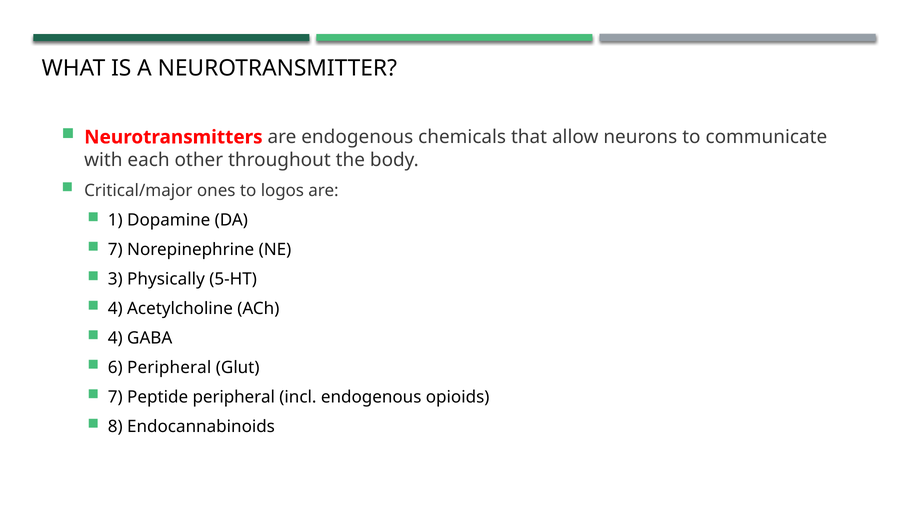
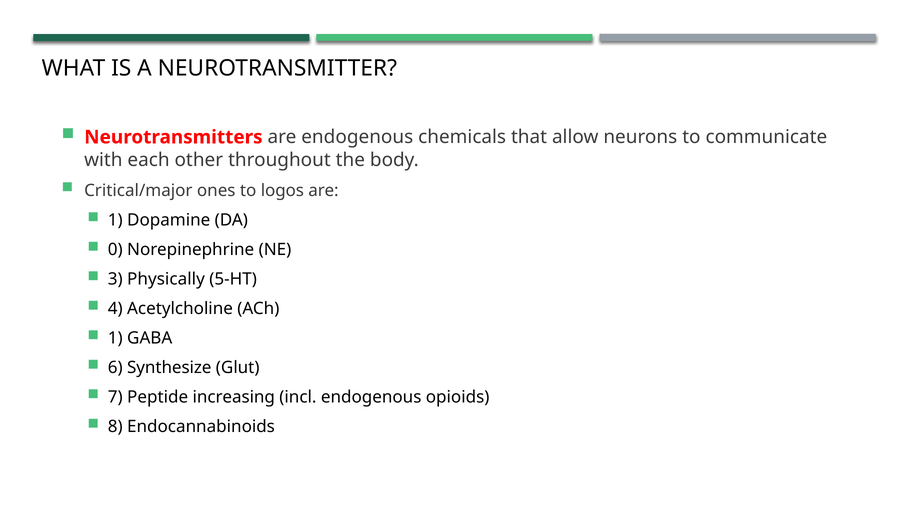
7 at (115, 250): 7 -> 0
4 at (115, 338): 4 -> 1
6 Peripheral: Peripheral -> Synthesize
Peptide peripheral: peripheral -> increasing
